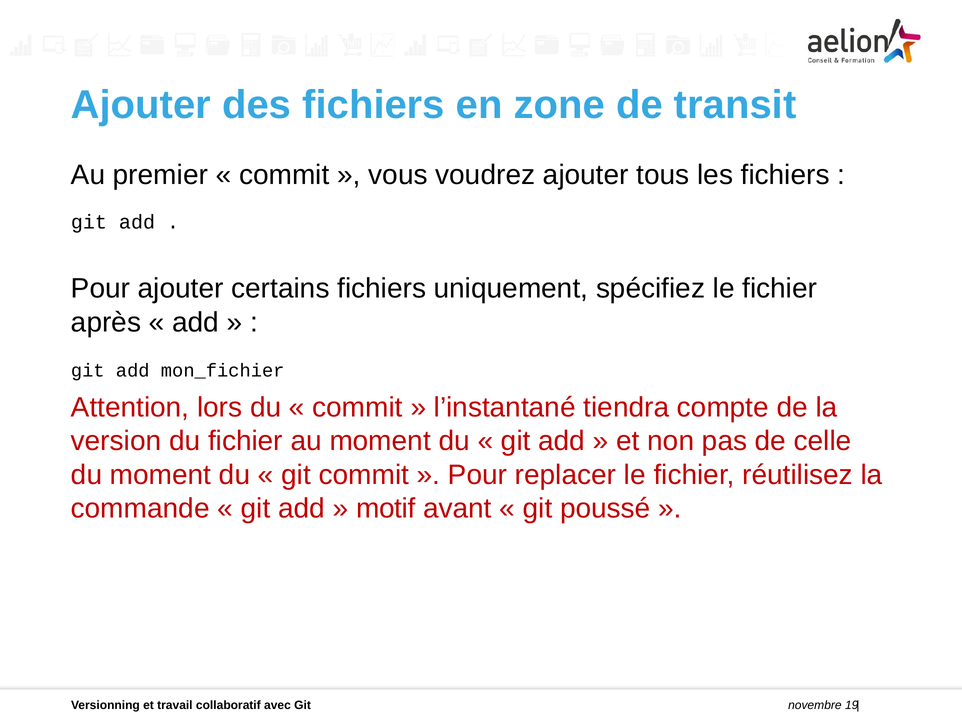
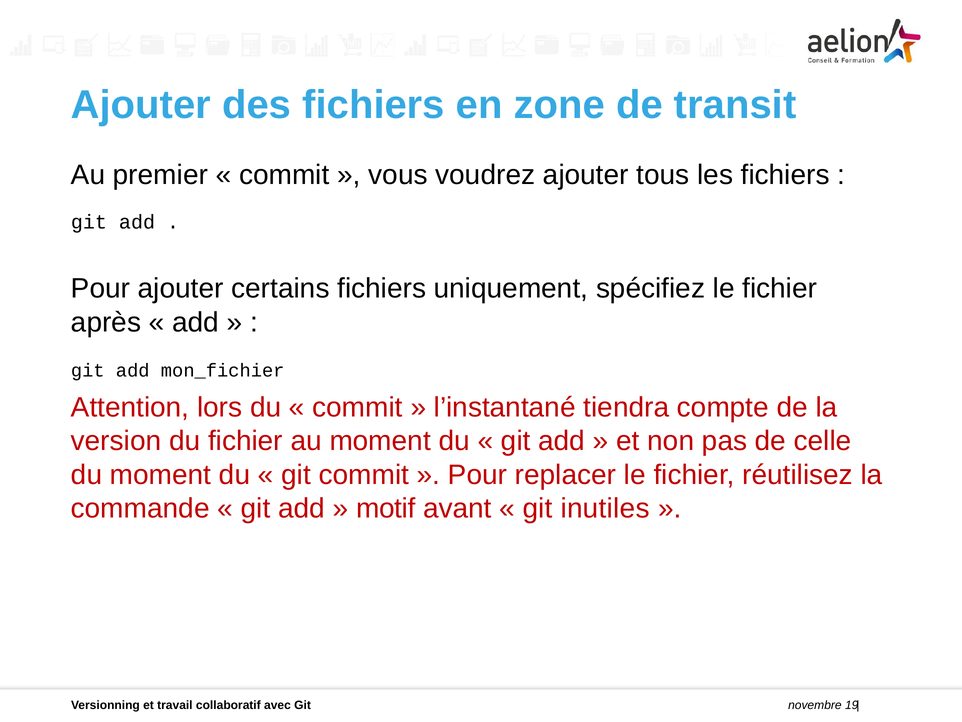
poussé: poussé -> inutiles
